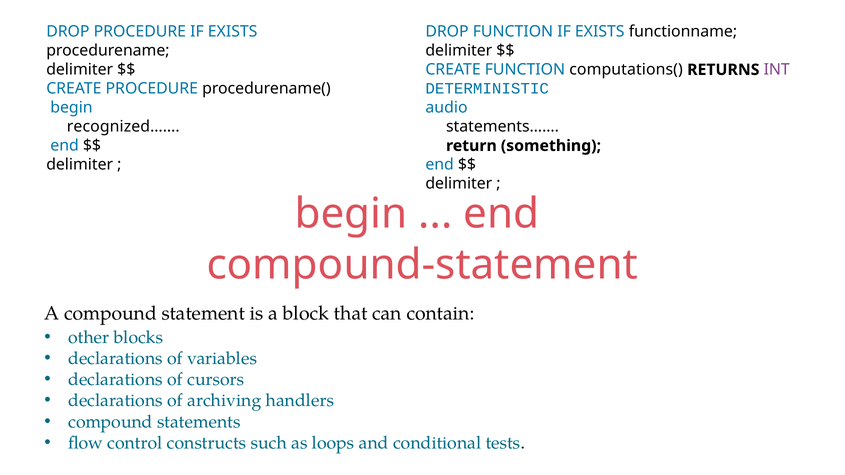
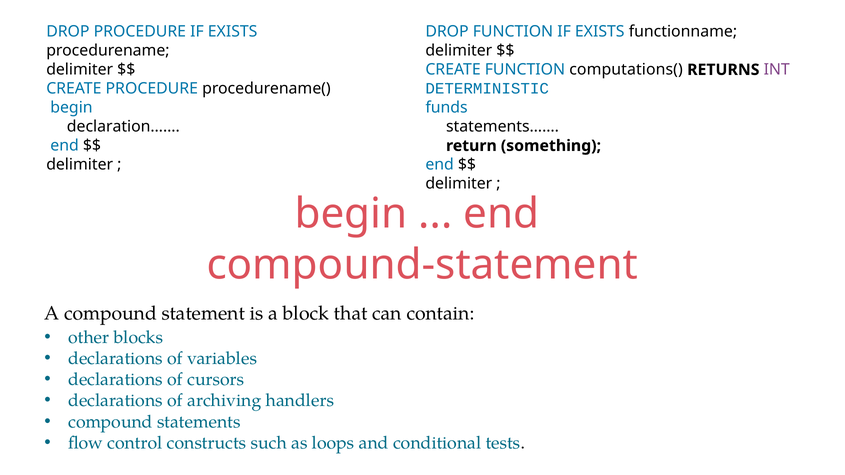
audio: audio -> funds
recognized……: recognized…… -> declaration……
